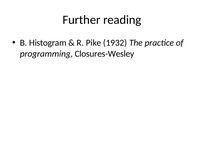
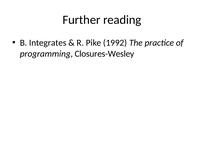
Histogram: Histogram -> Integrates
1932: 1932 -> 1992
